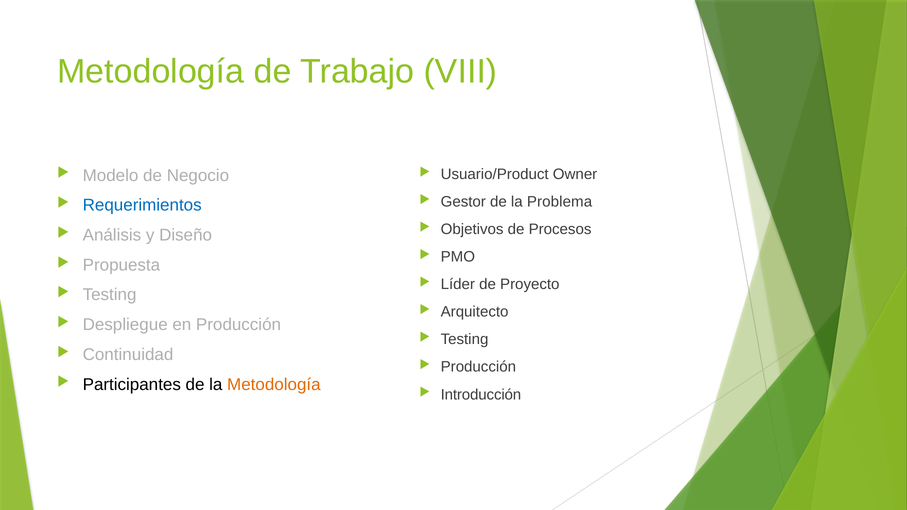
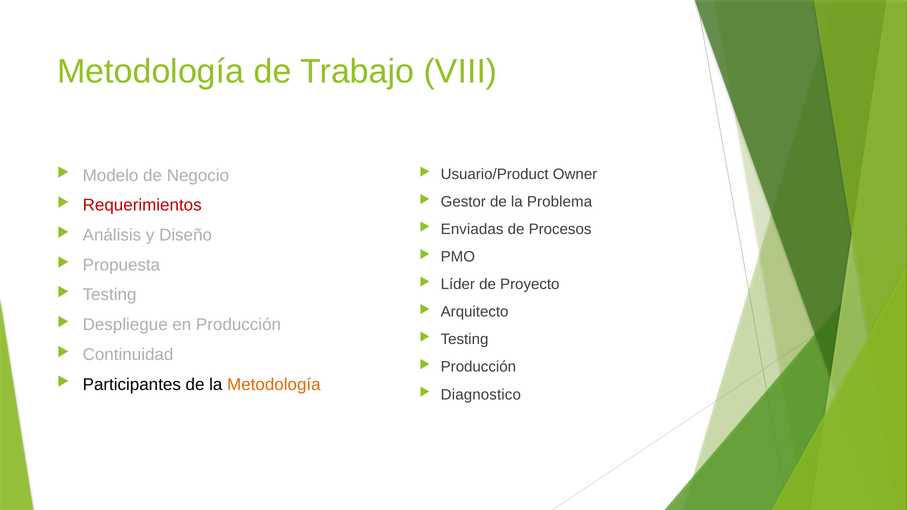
Requerimientos colour: blue -> red
Objetivos: Objetivos -> Enviadas
Introducción: Introducción -> Diagnostico
